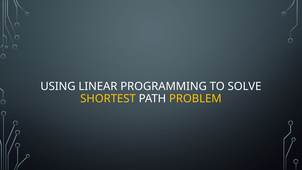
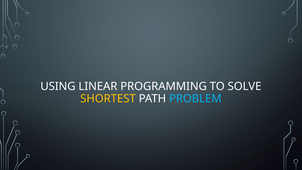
PROBLEM colour: yellow -> light blue
